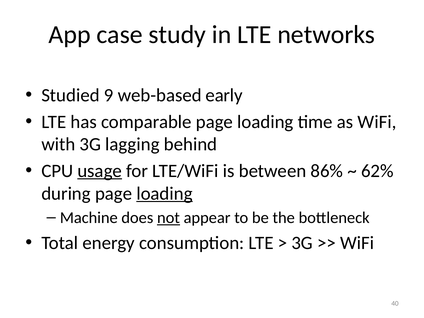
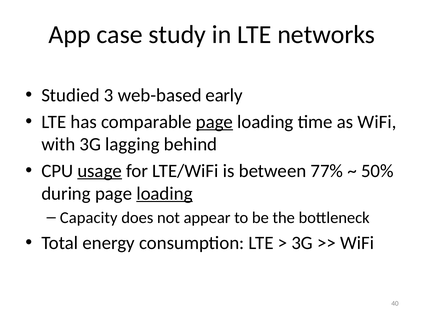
9: 9 -> 3
page at (214, 122) underline: none -> present
86%: 86% -> 77%
62%: 62% -> 50%
Machine: Machine -> Capacity
not underline: present -> none
